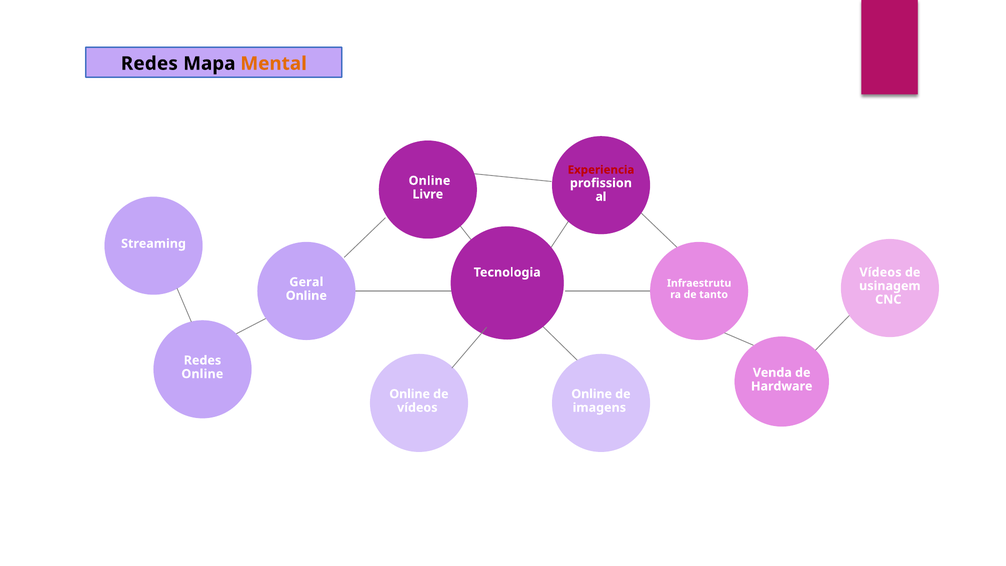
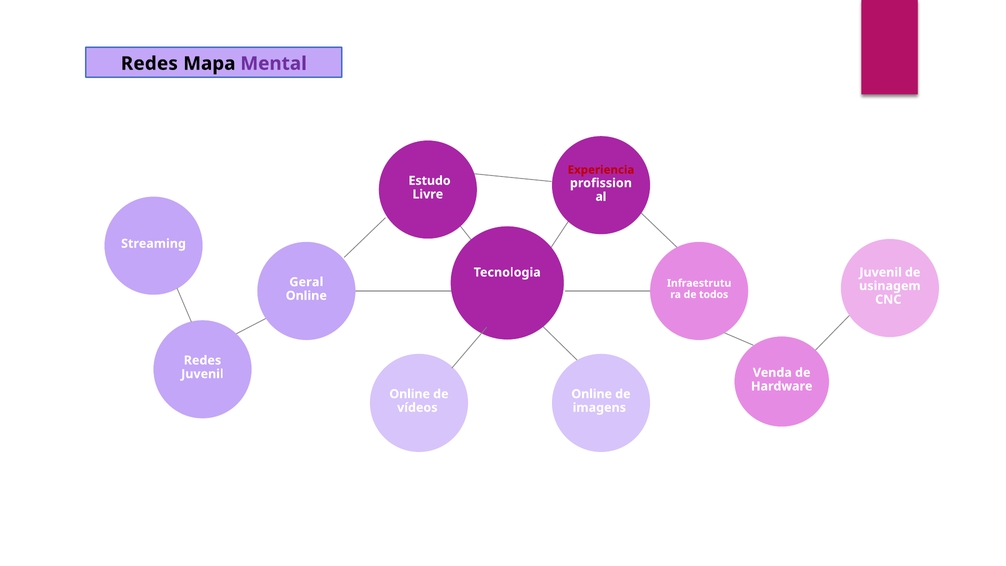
Mental colour: orange -> purple
Online at (429, 181): Online -> Estudo
Vídeos at (880, 272): Vídeos -> Juvenil
tanto: tanto -> todos
Online at (202, 374): Online -> Juvenil
